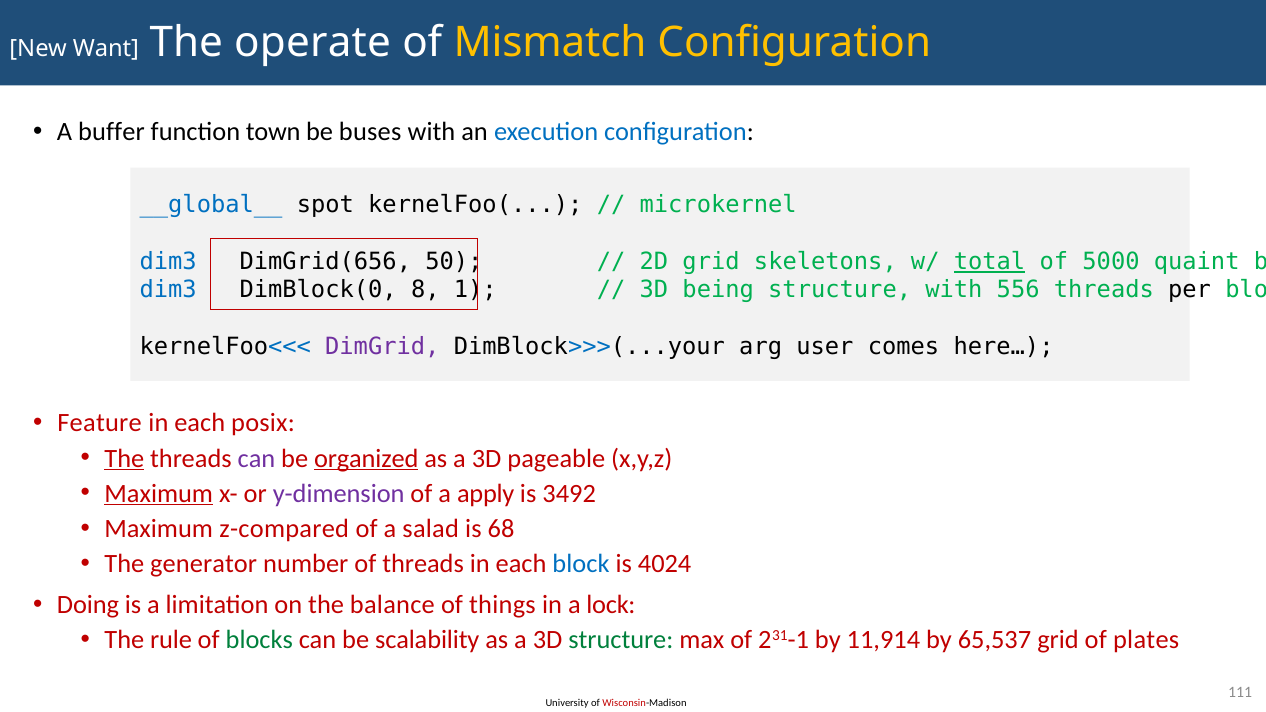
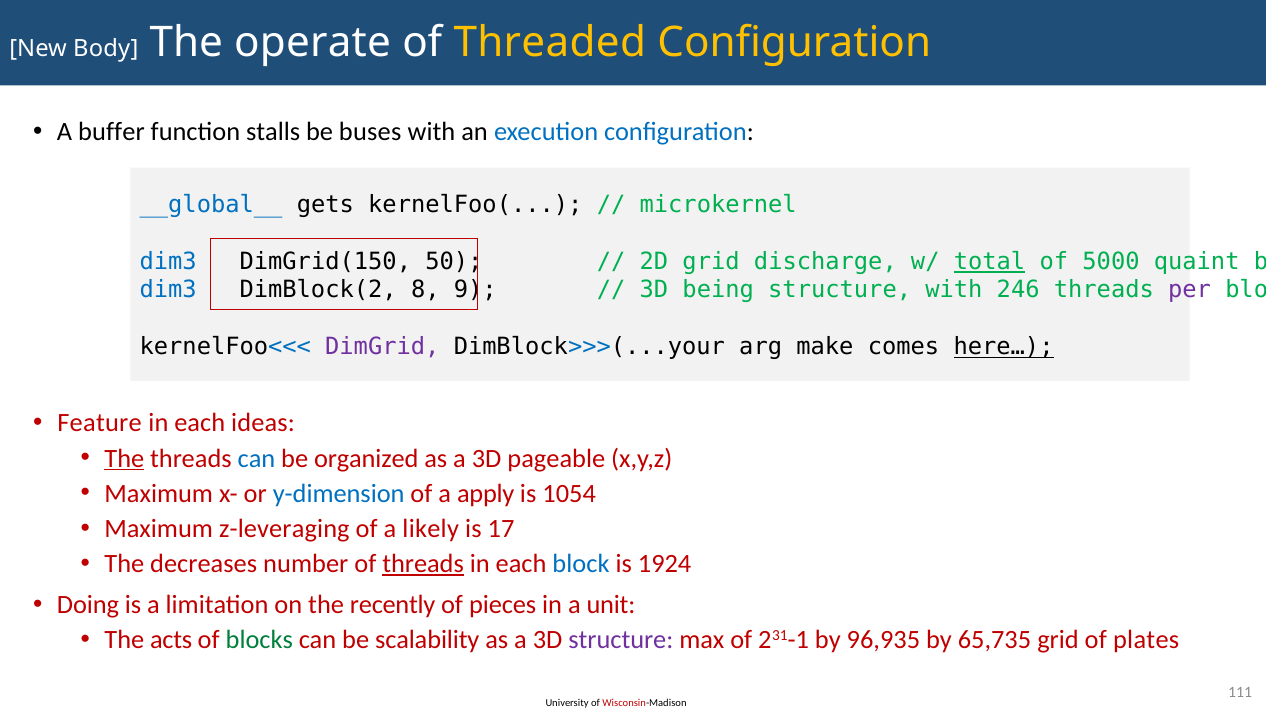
Want: Want -> Body
Mismatch: Mismatch -> Threaded
town: town -> stalls
spot: spot -> gets
DimGrid(656: DimGrid(656 -> DimGrid(150
skeletons: skeletons -> discharge
DimBlock(0: DimBlock(0 -> DimBlock(2
1: 1 -> 9
556: 556 -> 246
per colour: black -> purple
user: user -> make
here… underline: none -> present
posix: posix -> ideas
can at (256, 458) colour: purple -> blue
organized underline: present -> none
Maximum at (159, 493) underline: present -> none
y-dimension colour: purple -> blue
3492: 3492 -> 1054
z-compared: z-compared -> z-leveraging
salad: salad -> likely
68: 68 -> 17
generator: generator -> decreases
threads at (423, 564) underline: none -> present
4024: 4024 -> 1924
balance: balance -> recently
things: things -> pieces
lock: lock -> unit
rule: rule -> acts
structure at (621, 640) colour: green -> purple
11,914: 11,914 -> 96,935
65,537: 65,537 -> 65,735
